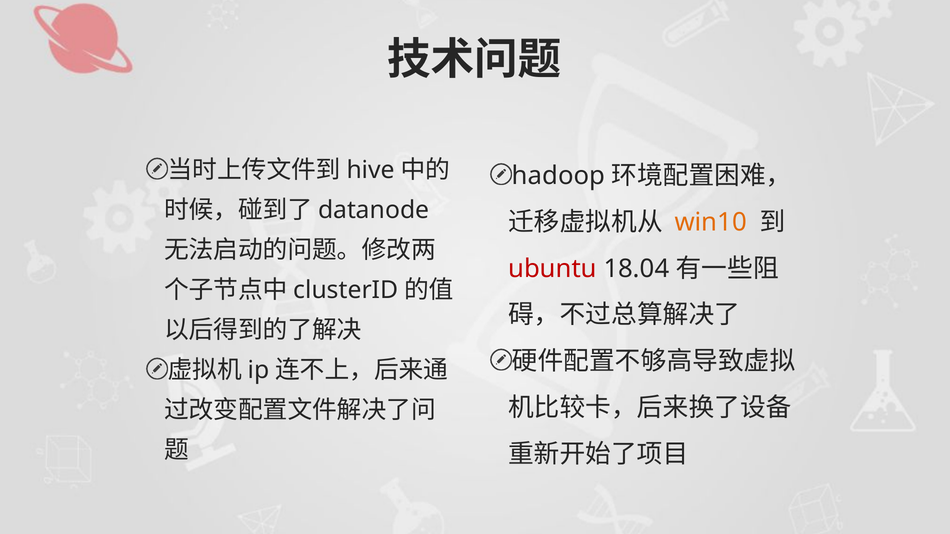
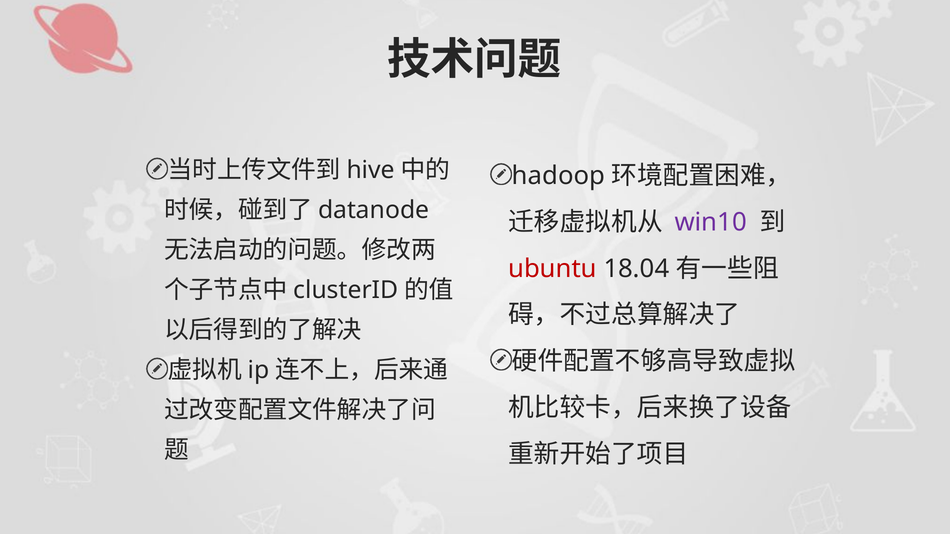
win10 colour: orange -> purple
